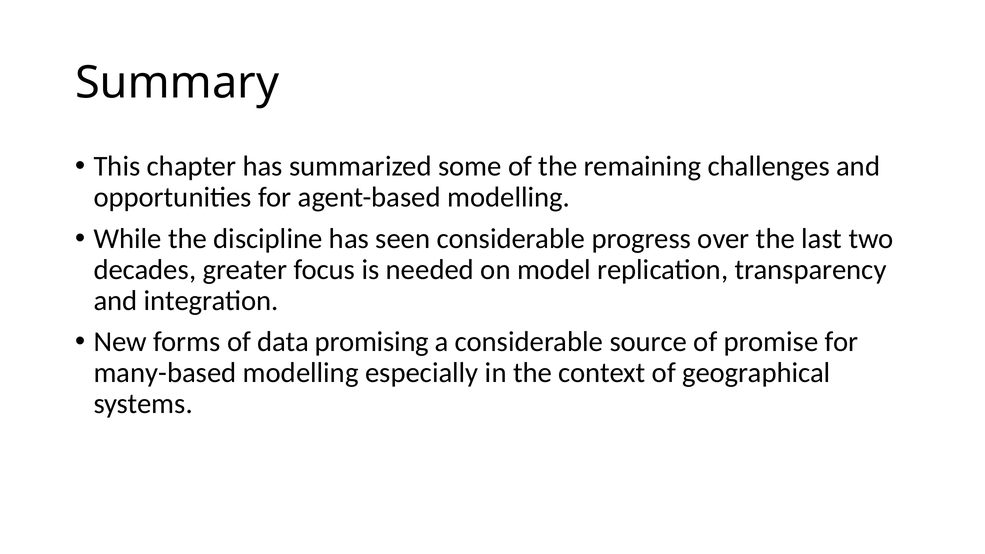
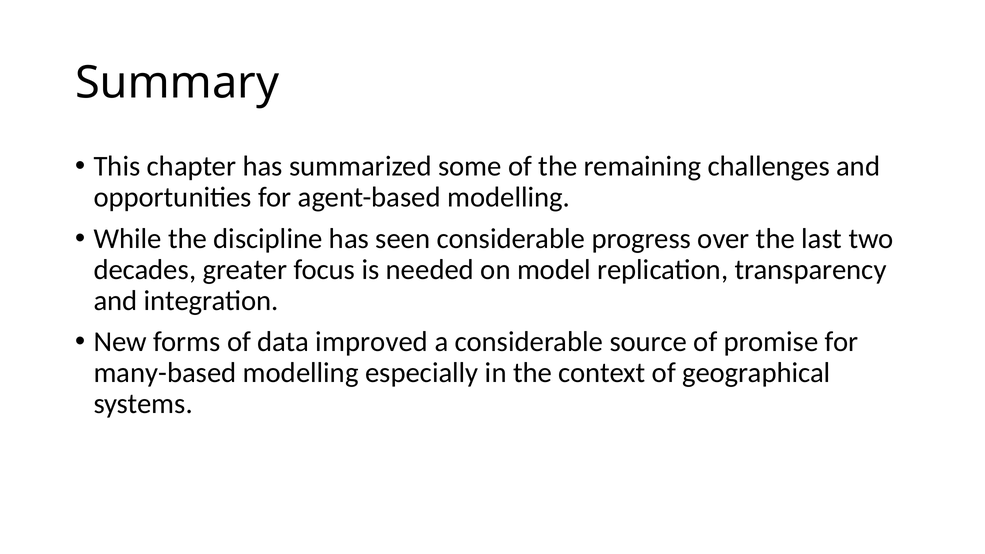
promising: promising -> improved
